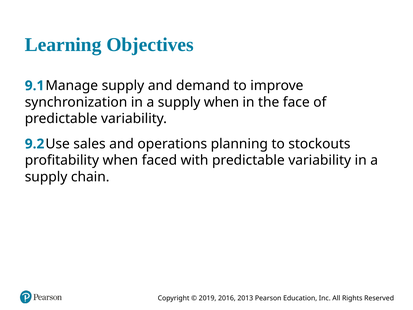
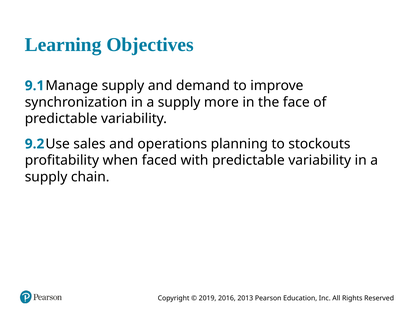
supply when: when -> more
